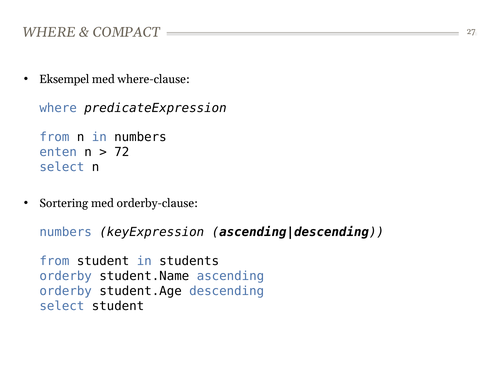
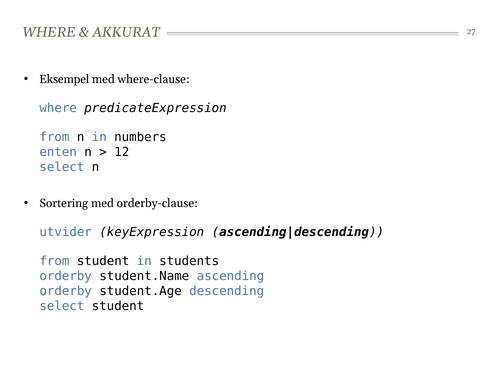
COMPACT: COMPACT -> AKKURAT
72: 72 -> 12
numbers at (66, 232): numbers -> utvider
